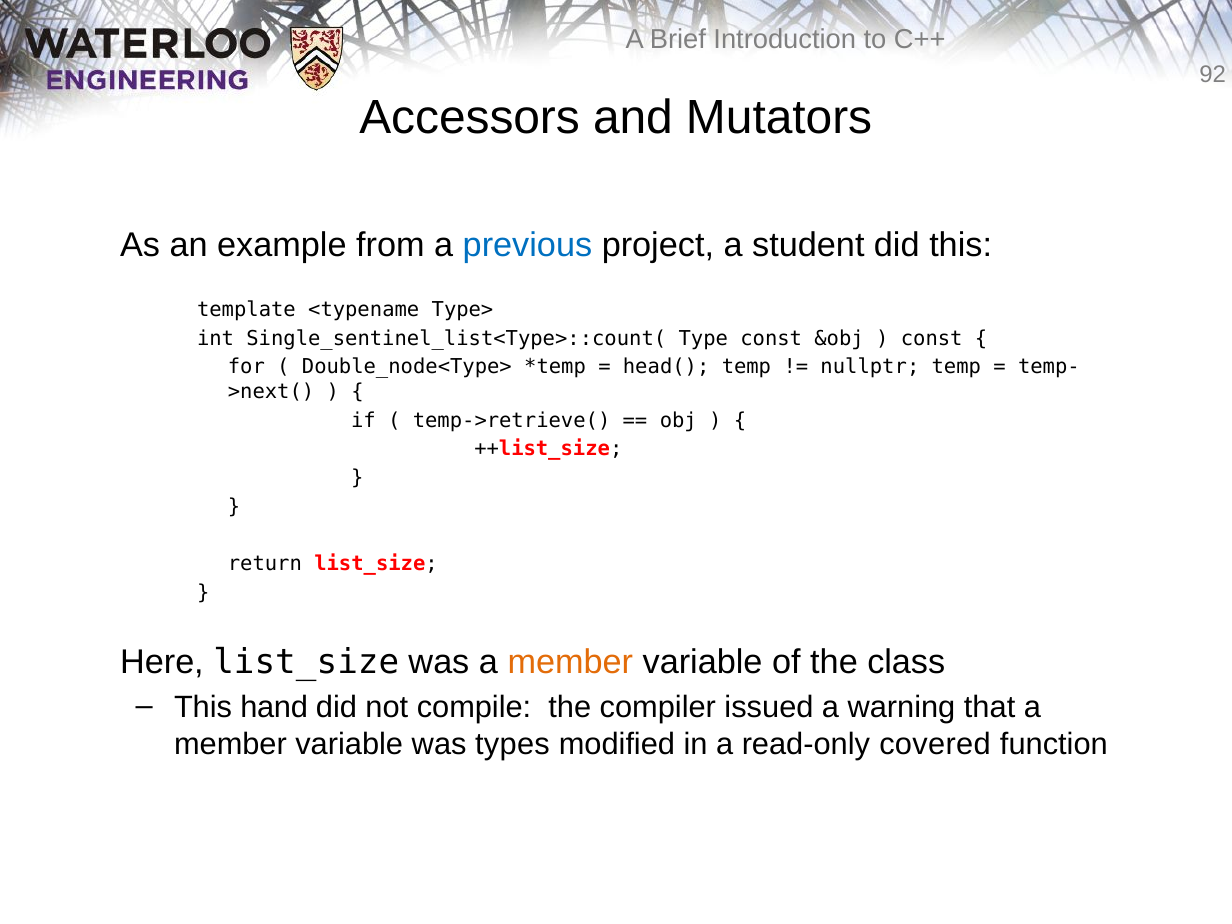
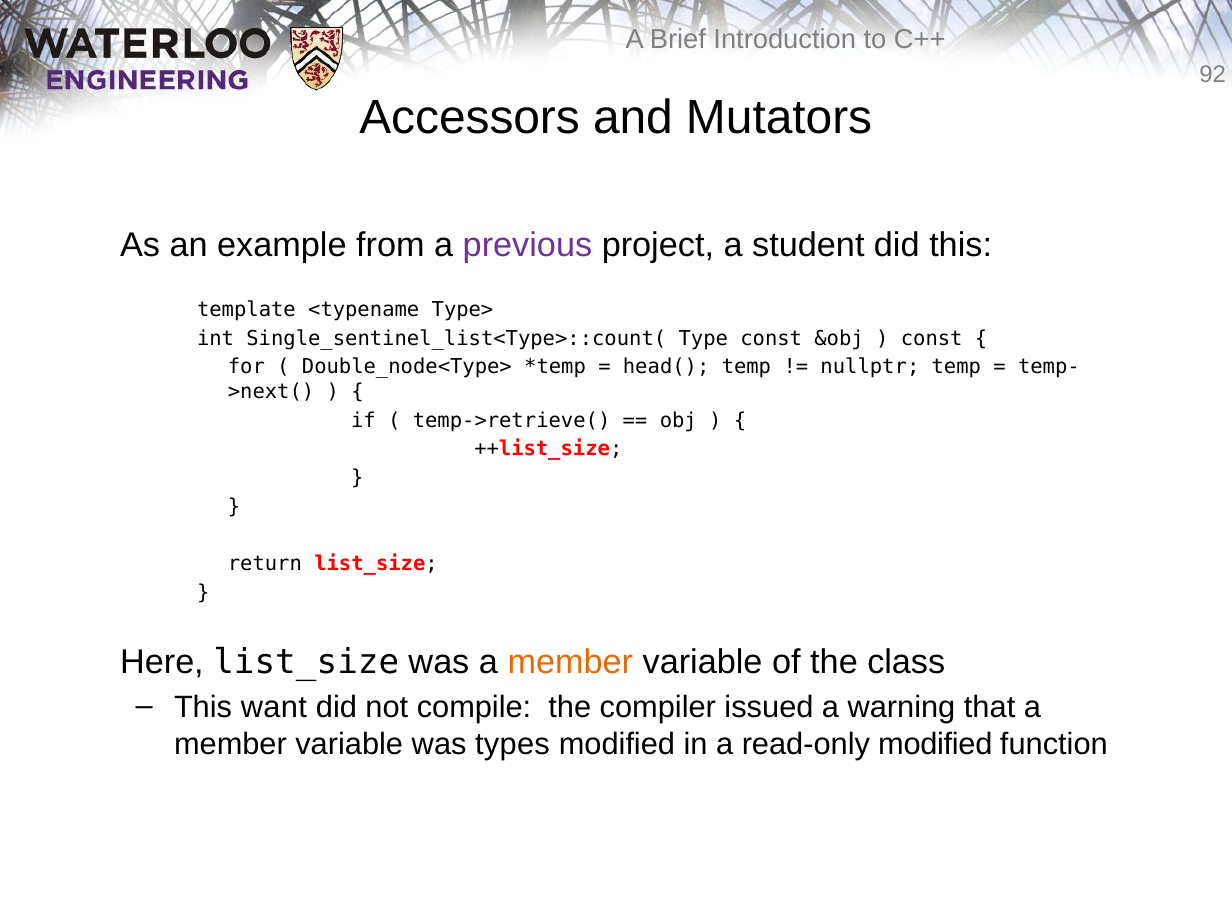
previous colour: blue -> purple
hand: hand -> want
read-only covered: covered -> modified
